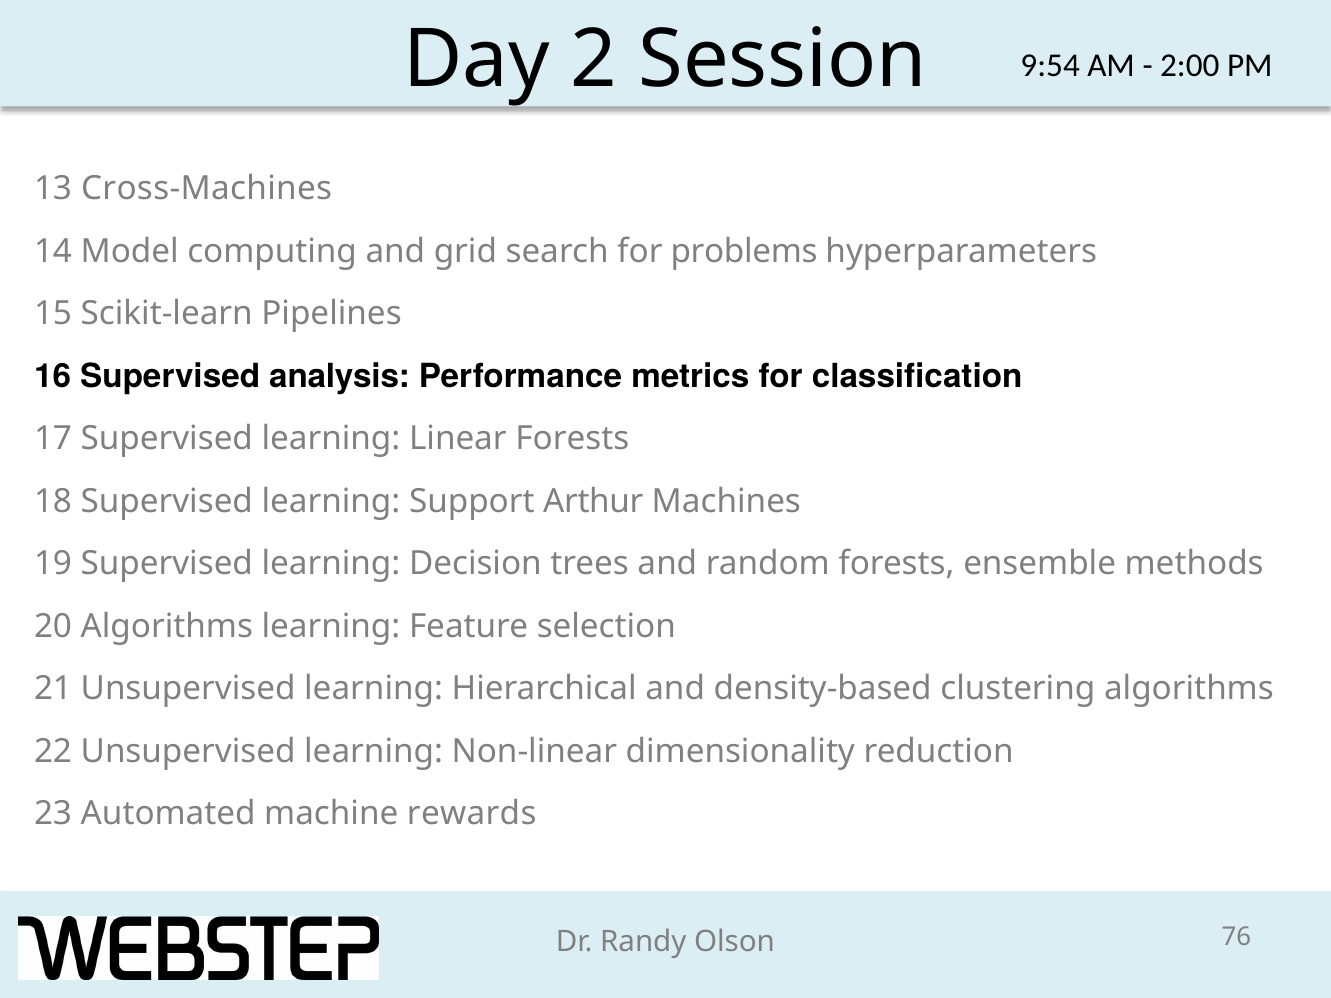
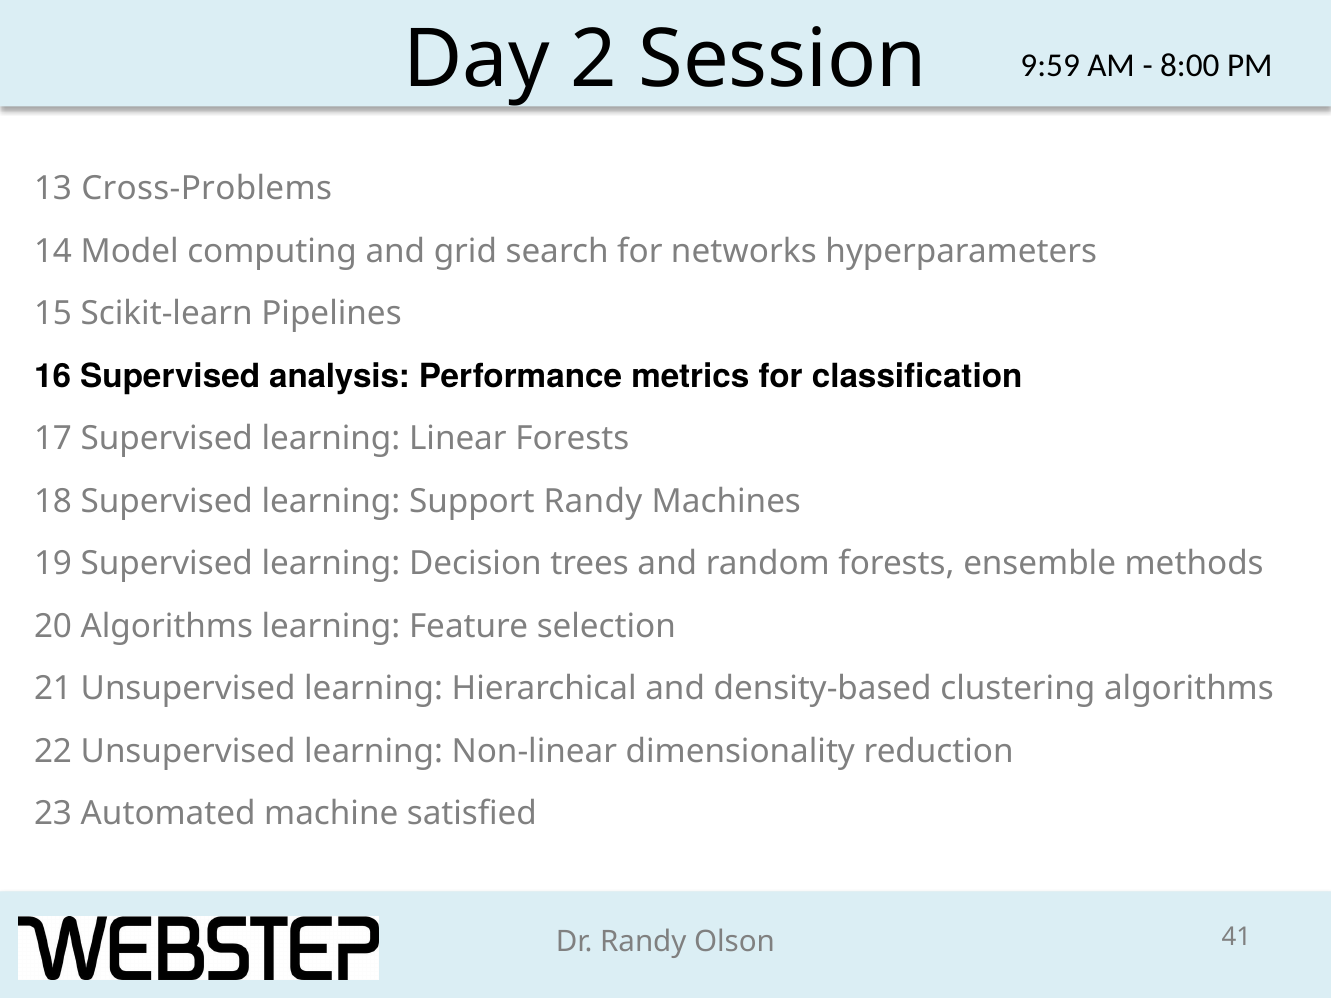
9:54: 9:54 -> 9:59
2:00: 2:00 -> 8:00
Cross-Machines: Cross-Machines -> Cross-Problems
problems: problems -> networks
Support Arthur: Arthur -> Randy
rewards: rewards -> satisfied
76: 76 -> 41
